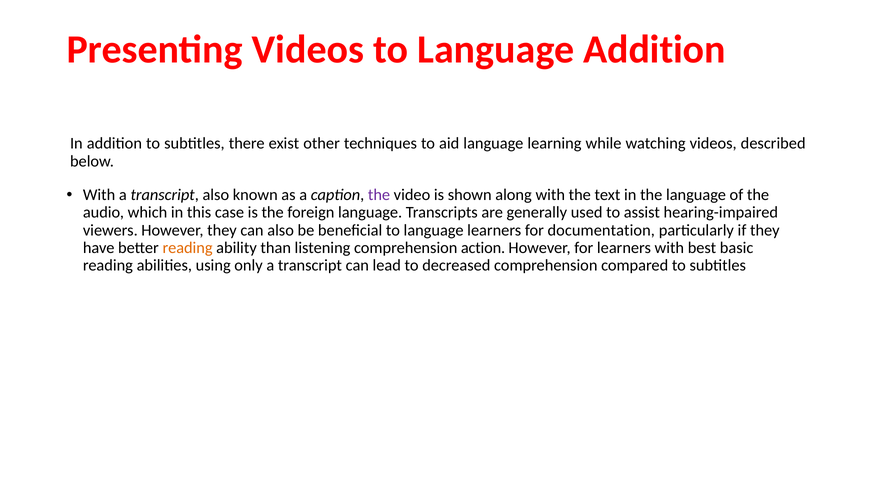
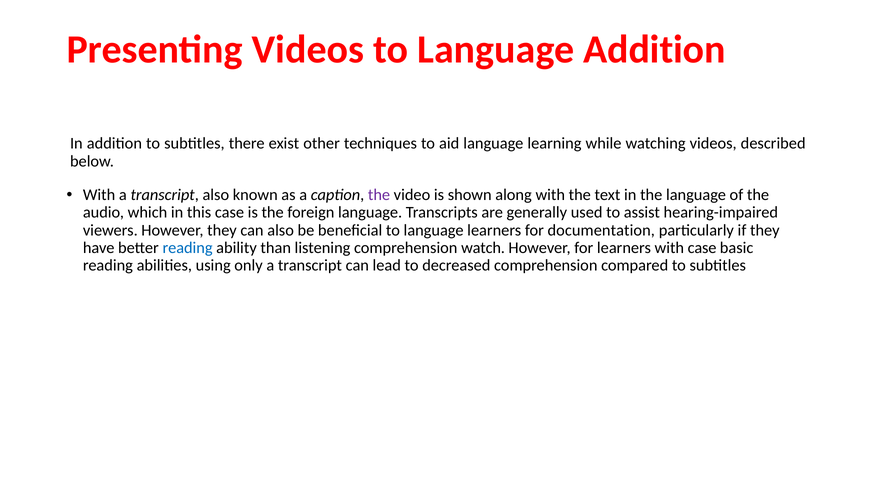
reading at (188, 248) colour: orange -> blue
action: action -> watch
with best: best -> case
